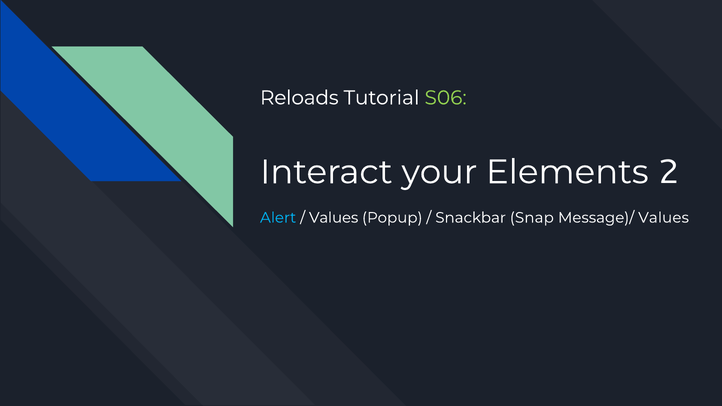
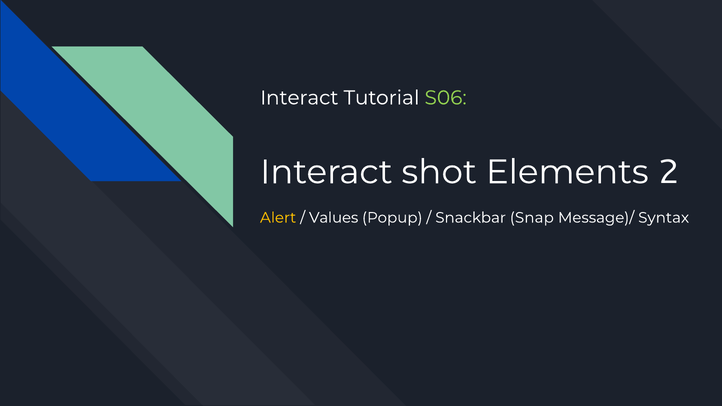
Reloads at (299, 98): Reloads -> Interact
your: your -> shot
Alert colour: light blue -> yellow
Message)/ Values: Values -> Syntax
